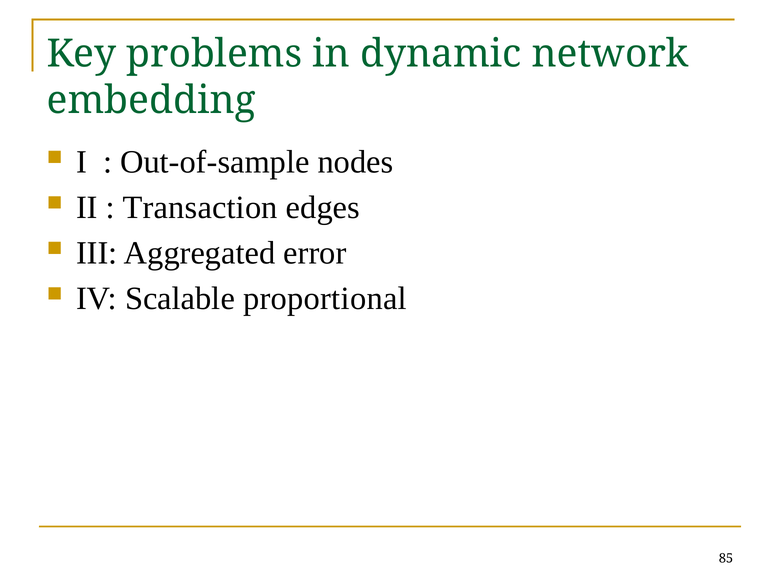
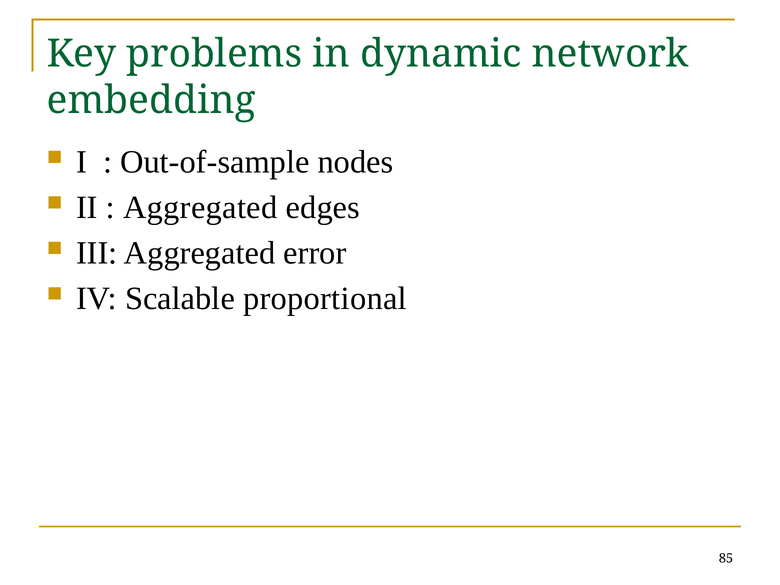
Transaction at (200, 208): Transaction -> Aggregated
